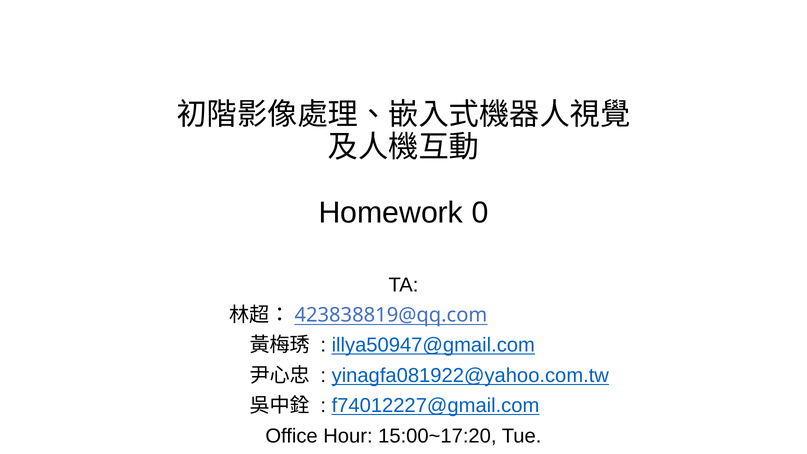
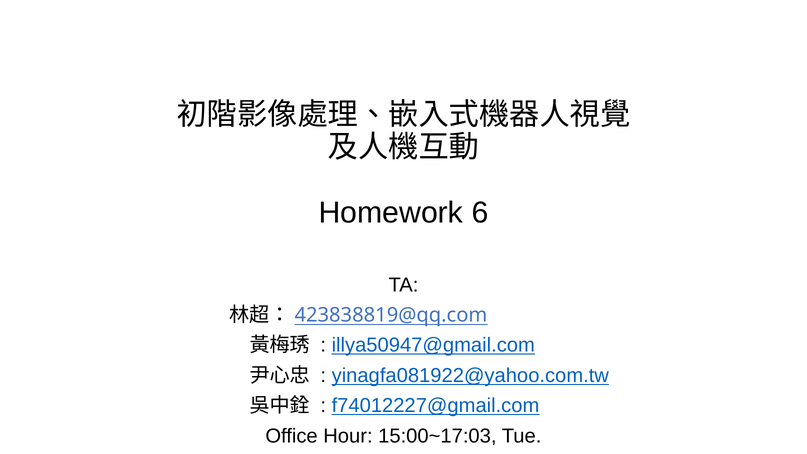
0: 0 -> 6
15:00~17:20: 15:00~17:20 -> 15:00~17:03
